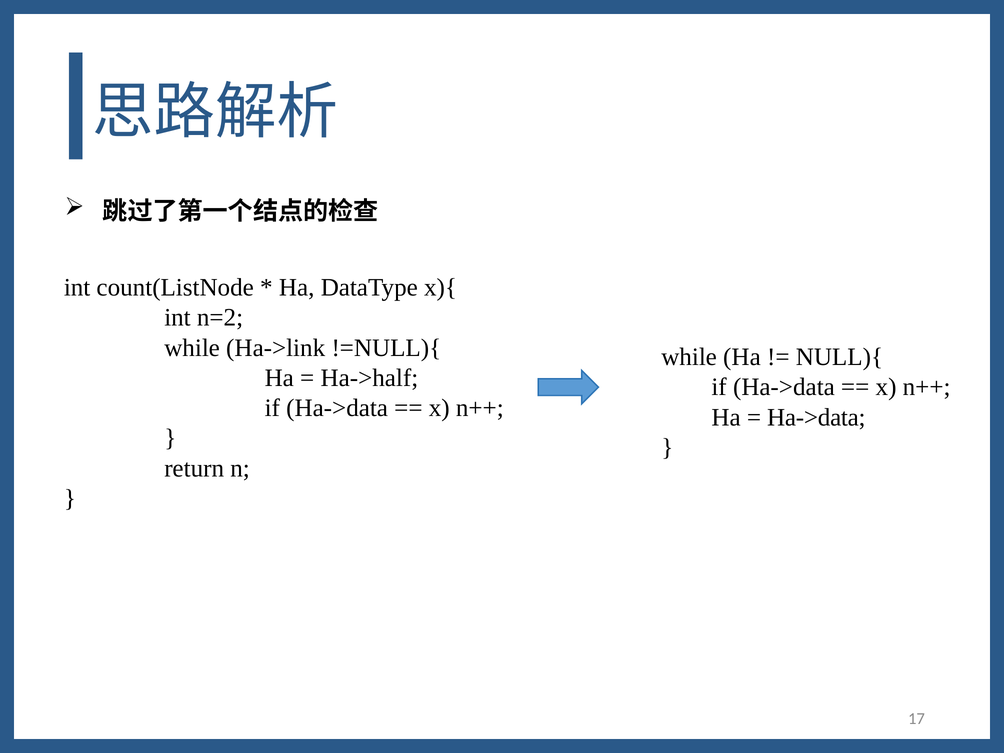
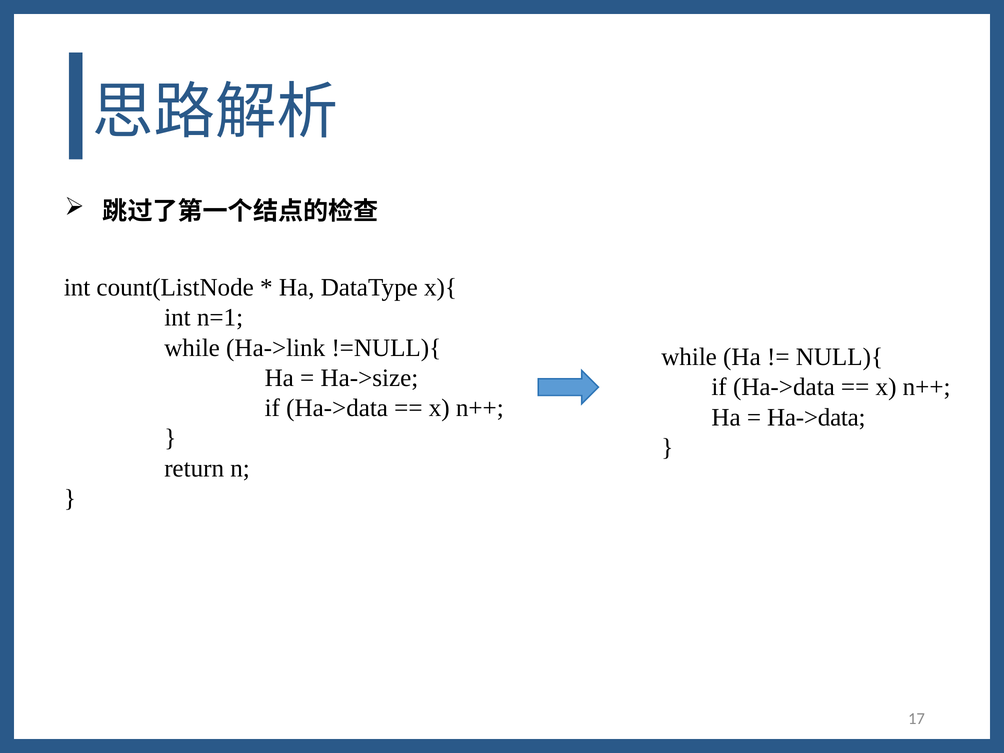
n=2: n=2 -> n=1
Ha->half: Ha->half -> Ha->size
